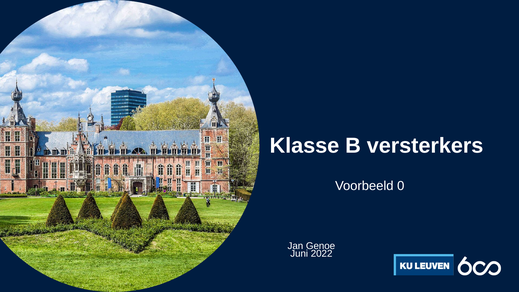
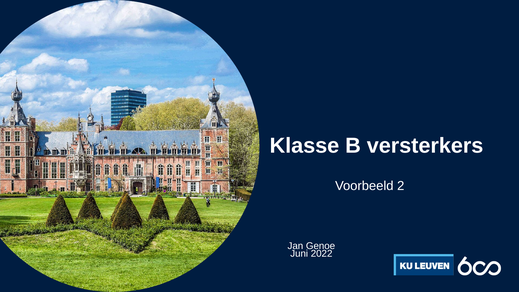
0: 0 -> 2
